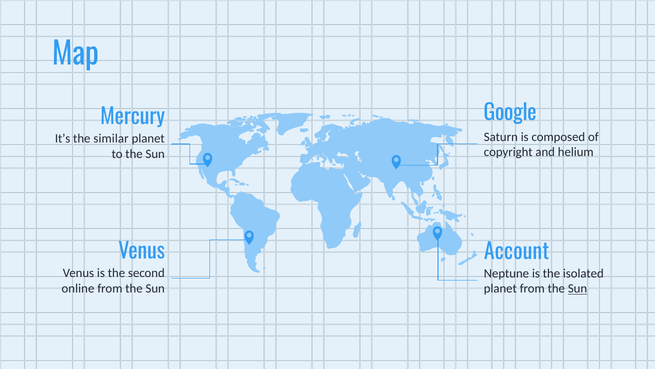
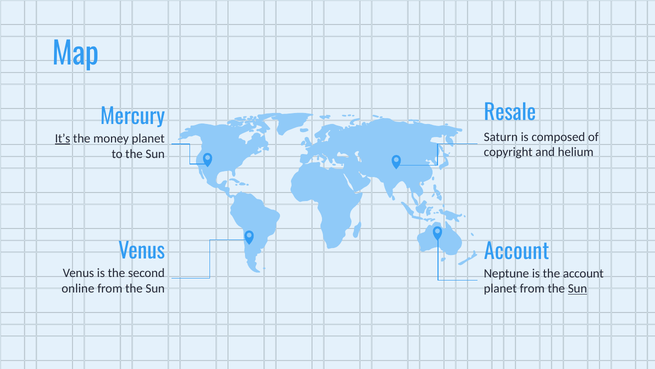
Google: Google -> Resale
It’s underline: none -> present
similar: similar -> money
the isolated: isolated -> account
